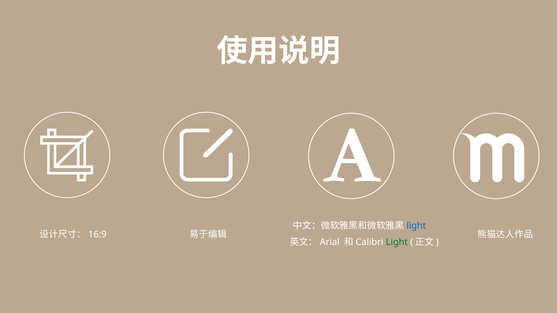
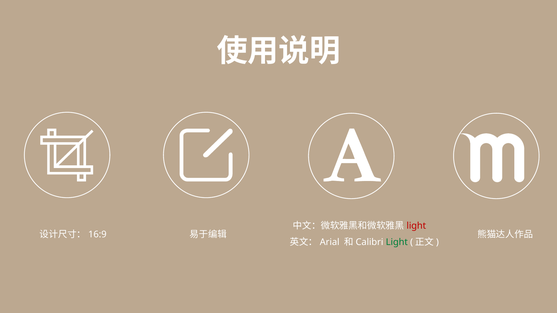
light at (416, 226) colour: blue -> red
